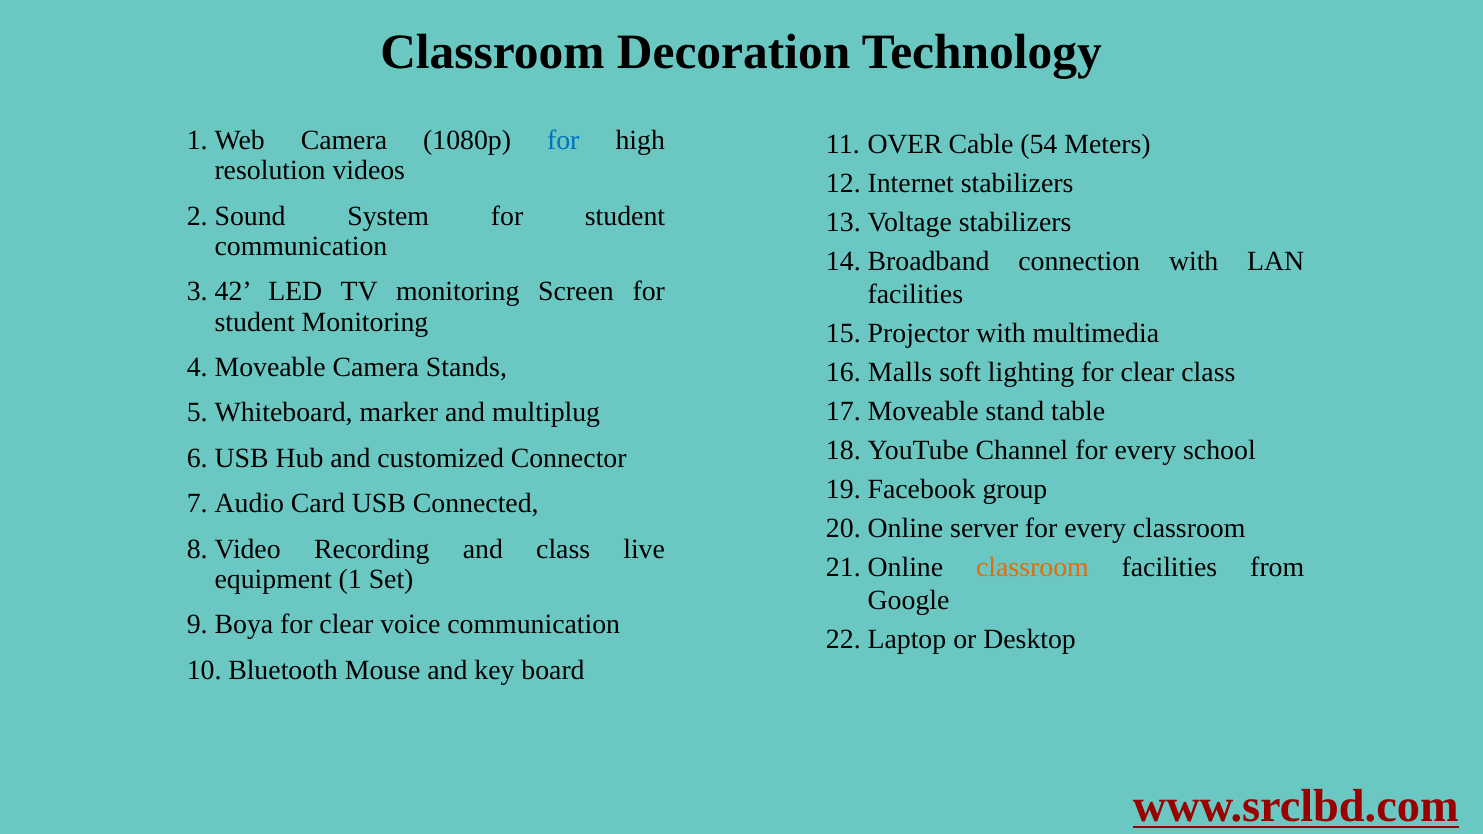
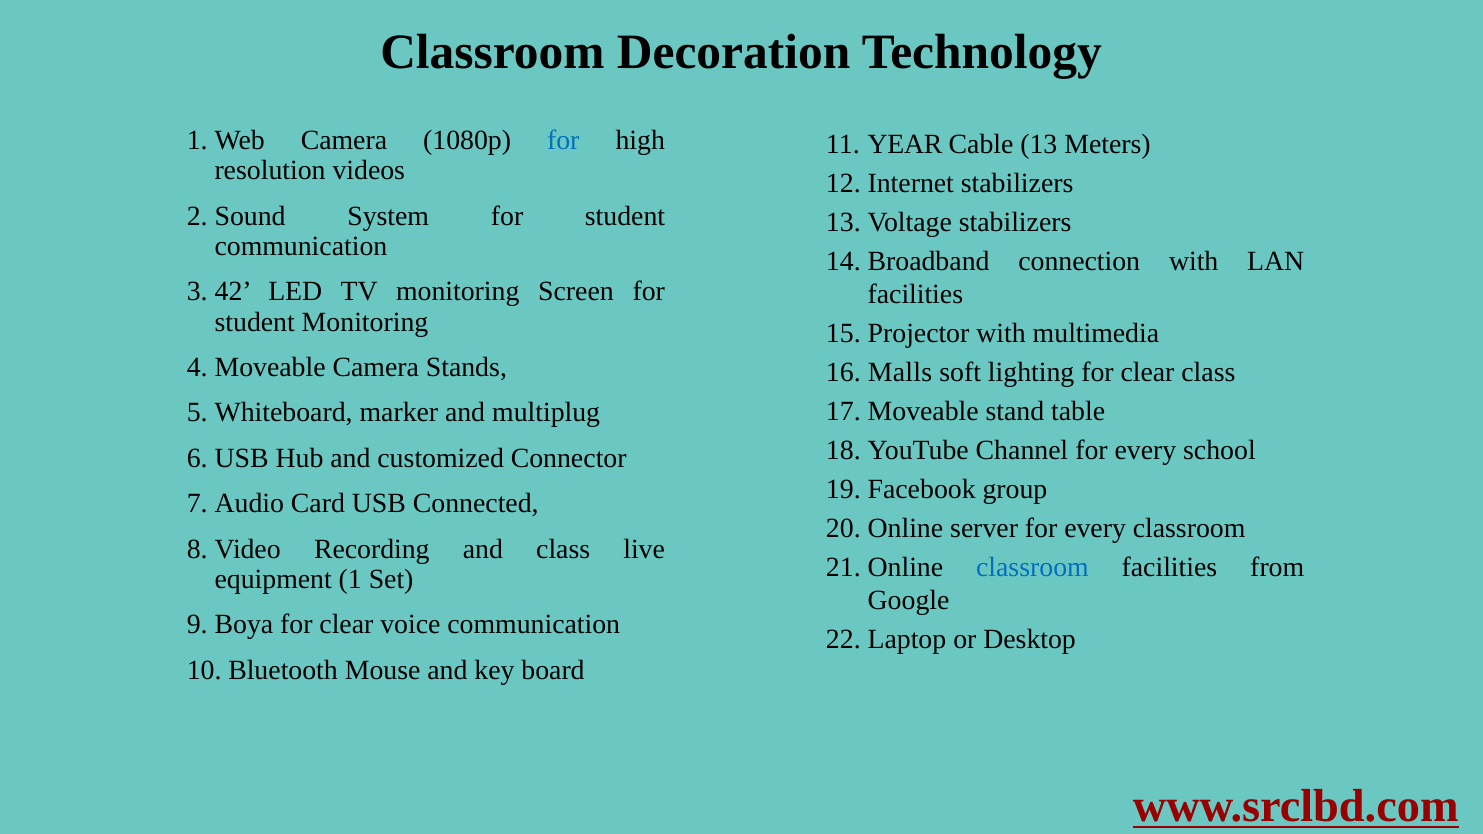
OVER: OVER -> YEAR
Cable 54: 54 -> 13
classroom at (1032, 567) colour: orange -> blue
